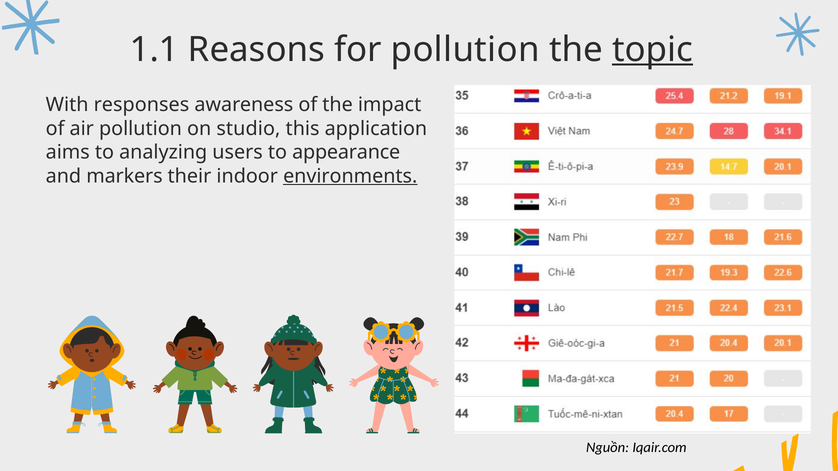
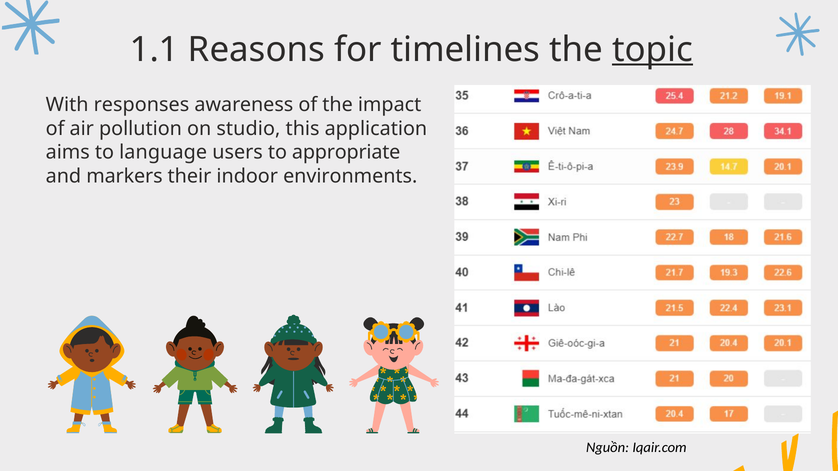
for pollution: pollution -> timelines
analyzing: analyzing -> language
appearance: appearance -> appropriate
environments underline: present -> none
